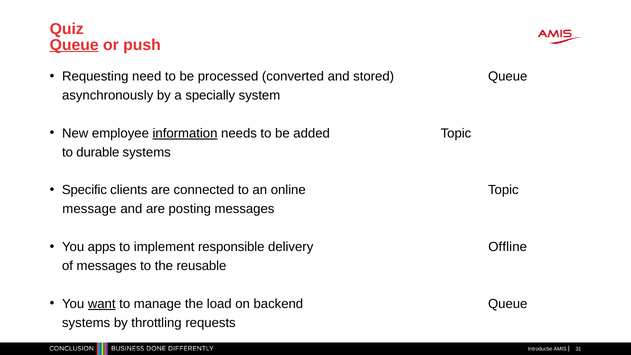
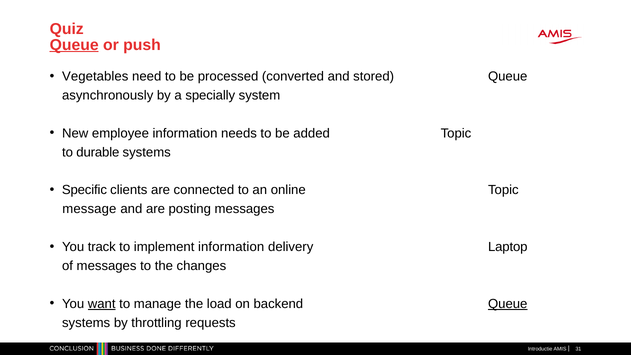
Requesting: Requesting -> Vegetables
information at (185, 133) underline: present -> none
apps: apps -> track
implement responsible: responsible -> information
Offline: Offline -> Laptop
reusable: reusable -> changes
Queue at (508, 304) underline: none -> present
